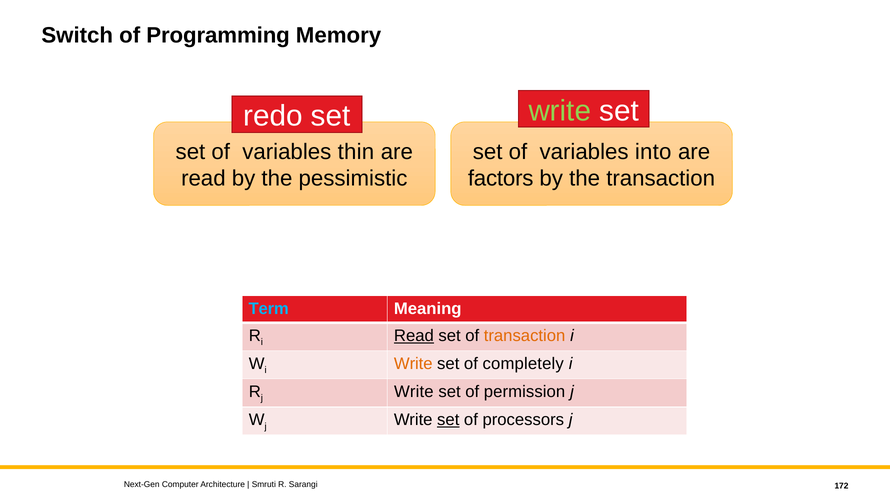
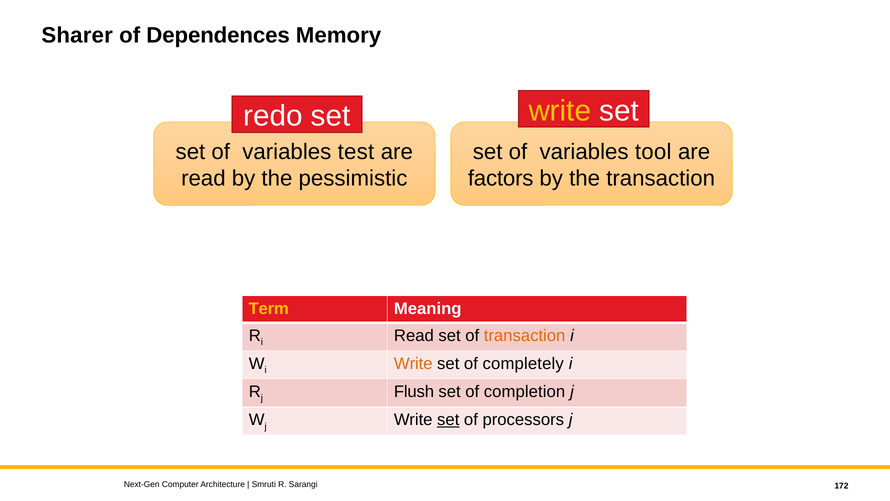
Switch: Switch -> Sharer
Programming: Programming -> Dependences
write at (560, 111) colour: light green -> yellow
thin: thin -> test
into: into -> tool
Term colour: light blue -> yellow
Read at (414, 335) underline: present -> none
R j Write: Write -> Flush
permission: permission -> completion
